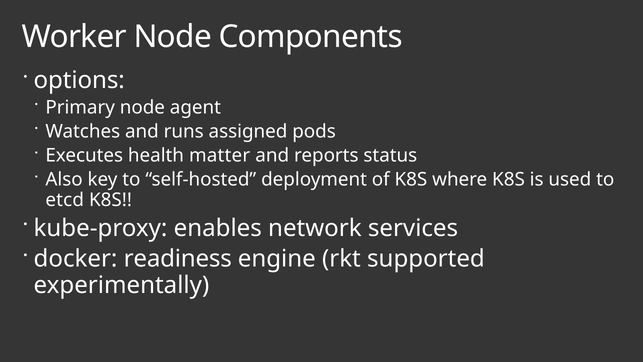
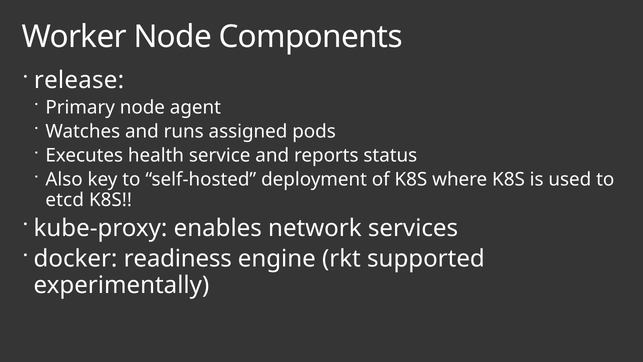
options: options -> release
matter: matter -> service
